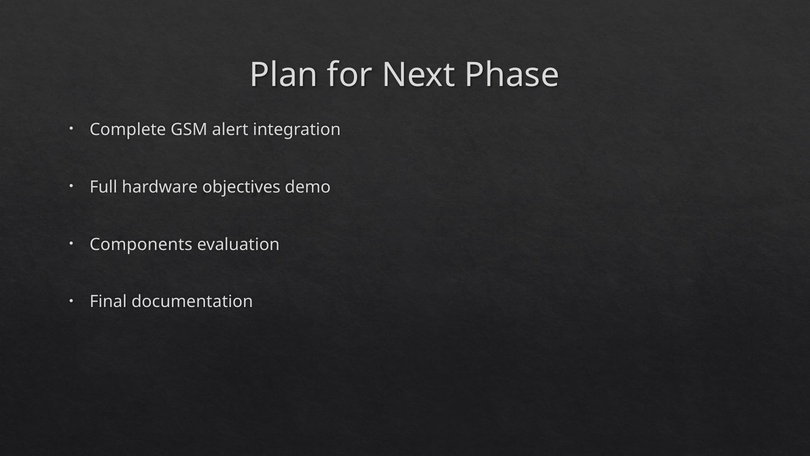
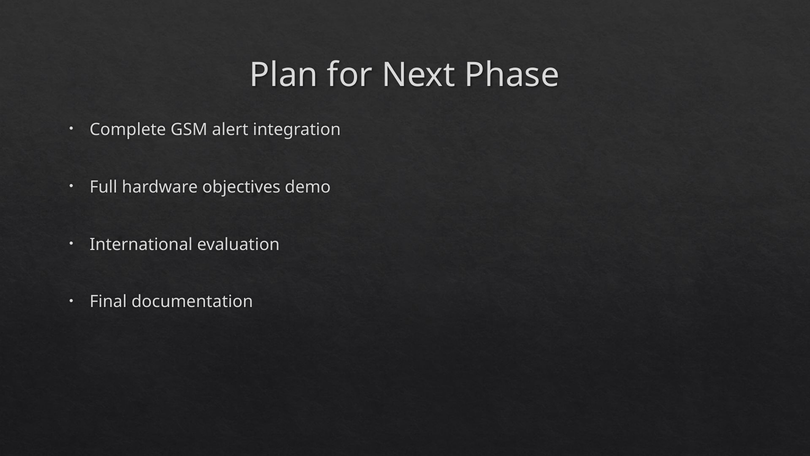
Components: Components -> International
